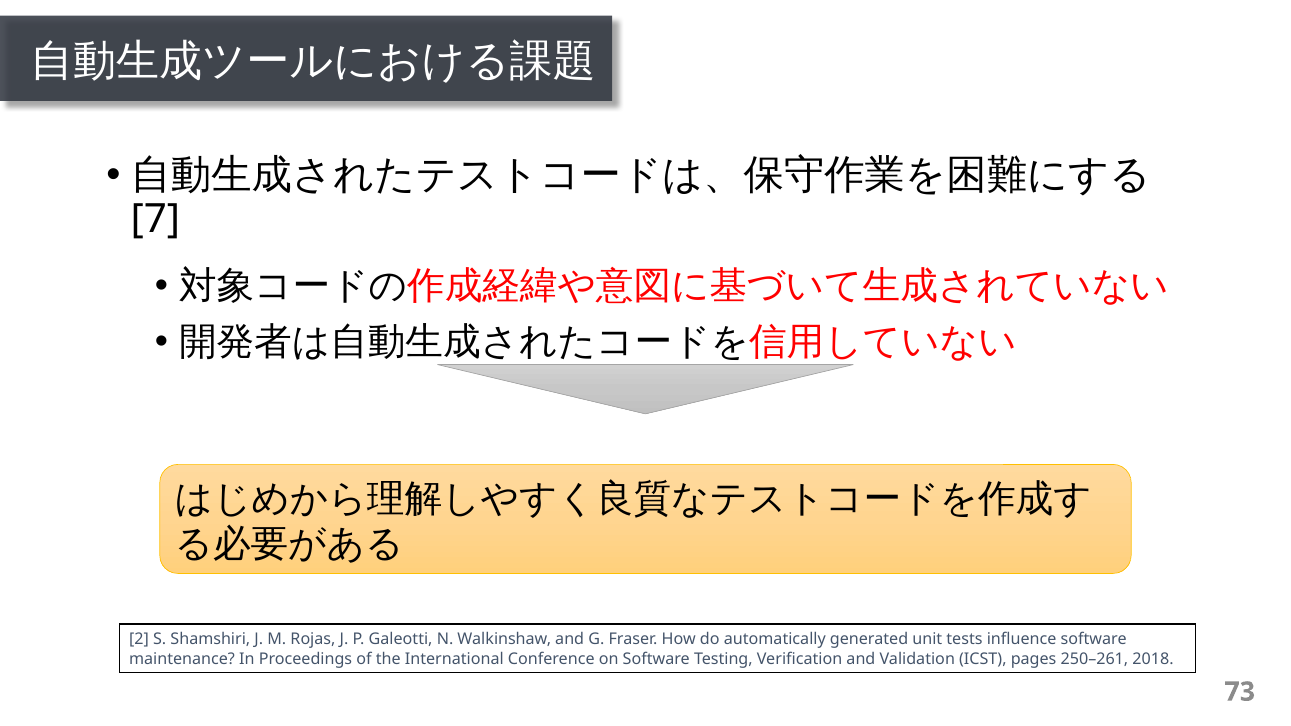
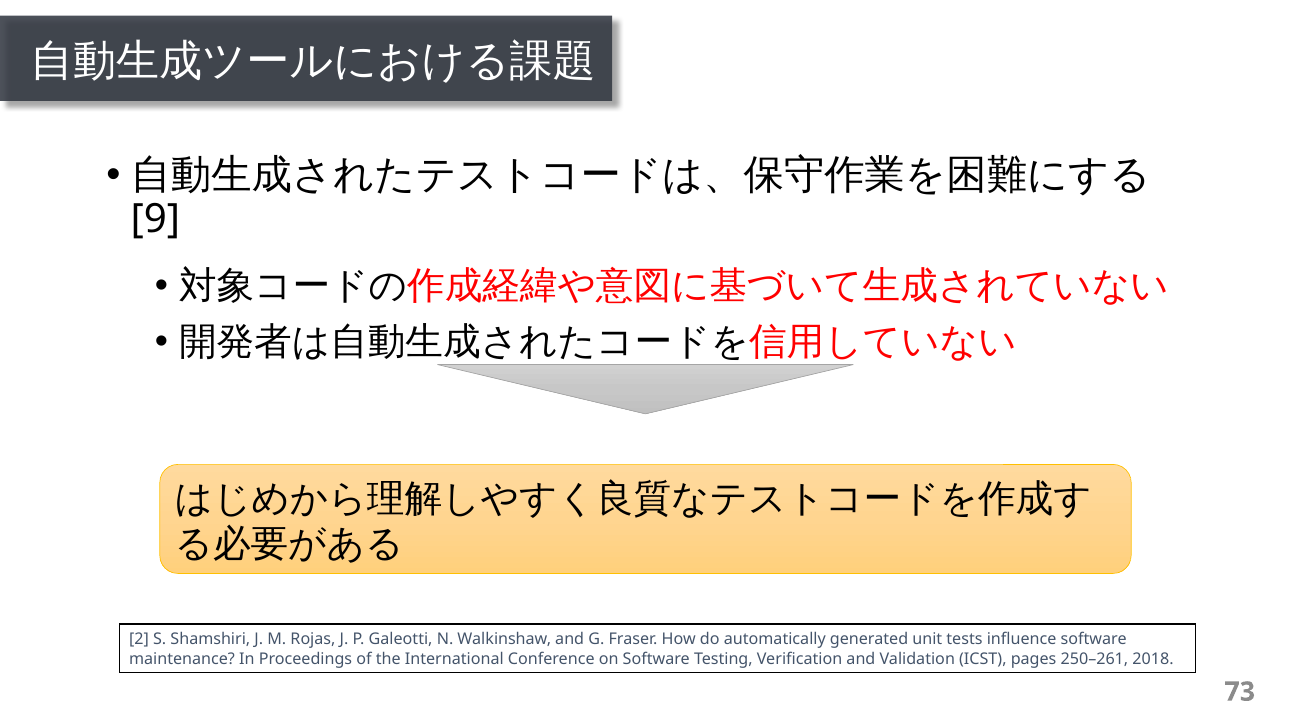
7: 7 -> 9
